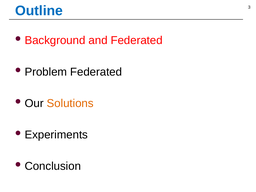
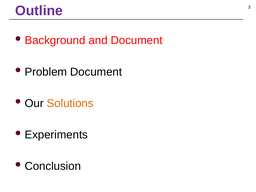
Outline colour: blue -> purple
and Federated: Federated -> Document
Problem Federated: Federated -> Document
